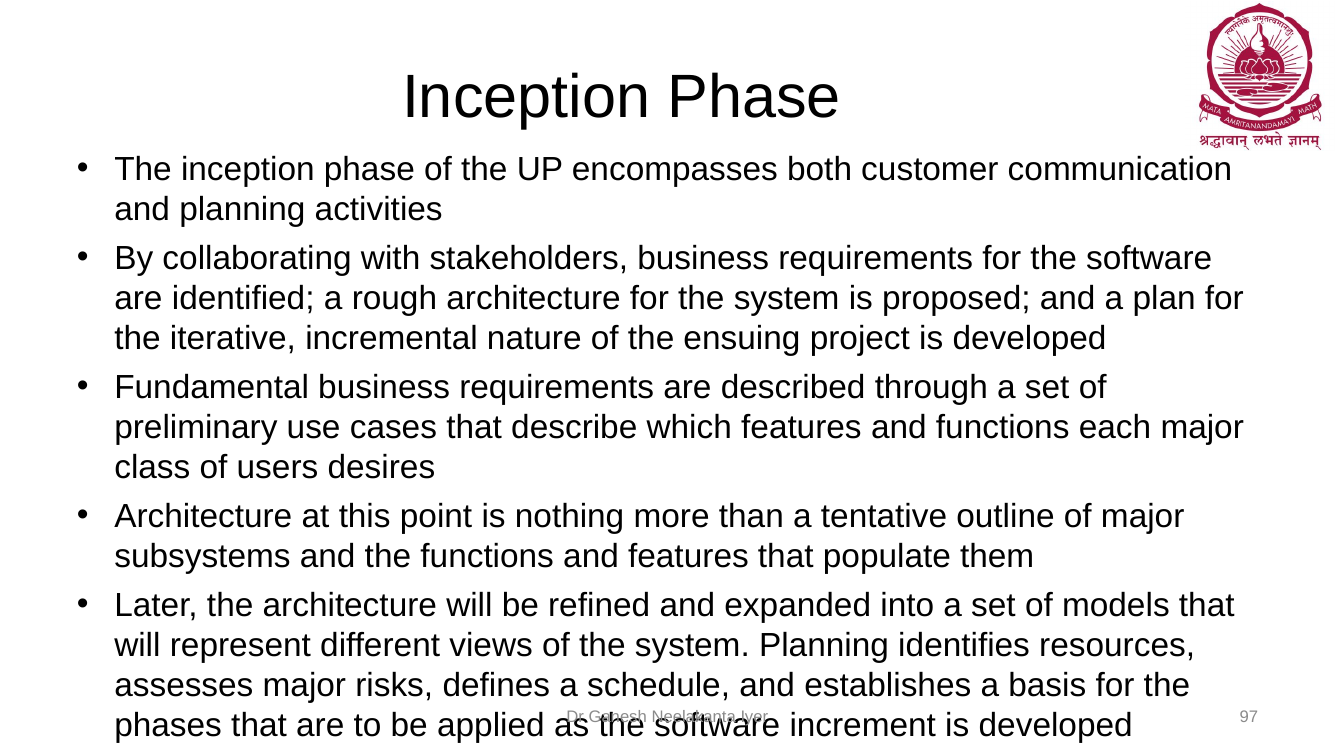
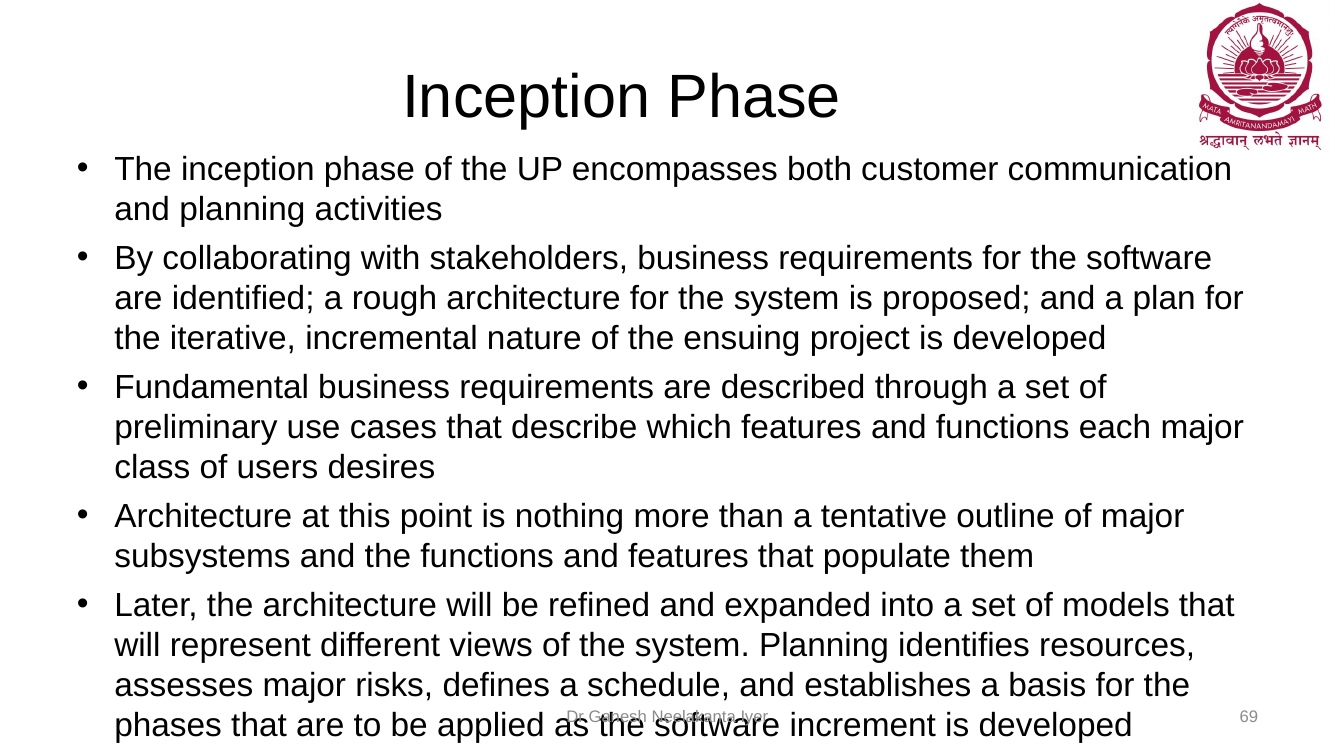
97: 97 -> 69
